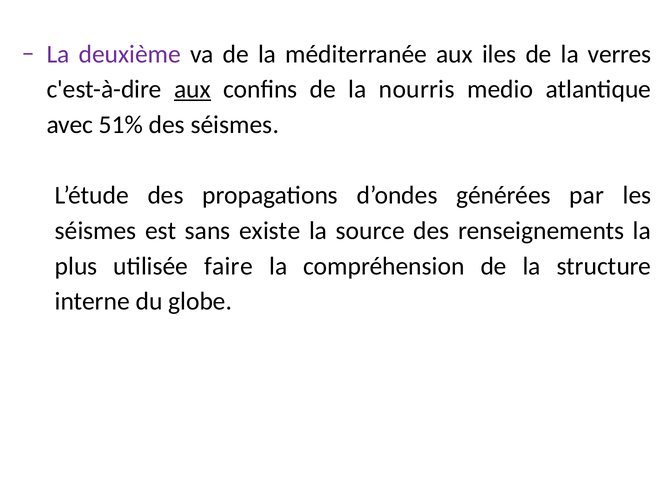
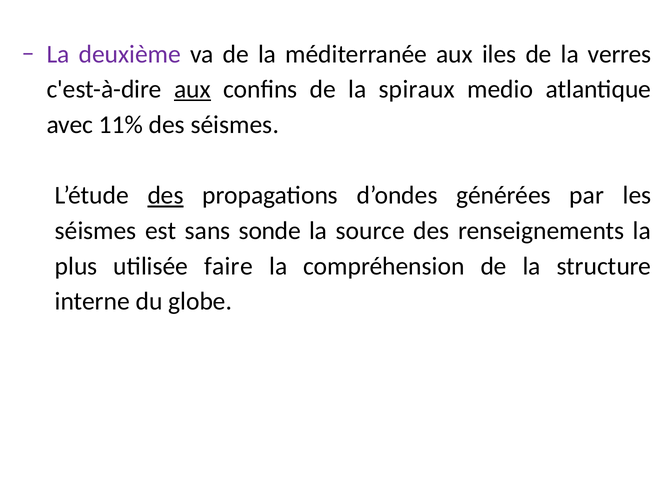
nourris: nourris -> spiraux
51%: 51% -> 11%
des at (166, 195) underline: none -> present
existe: existe -> sonde
